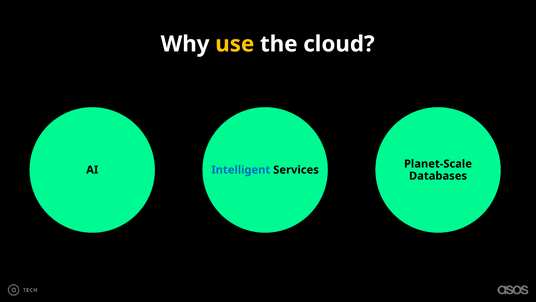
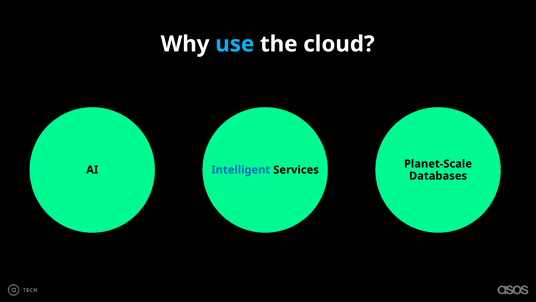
use colour: yellow -> light blue
